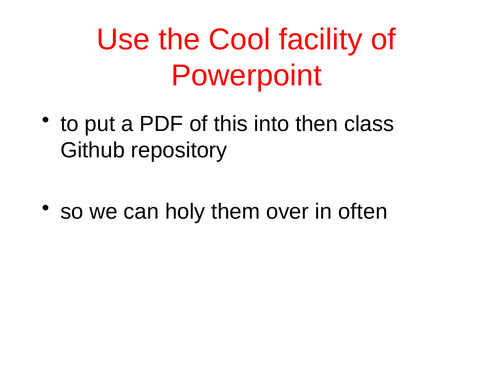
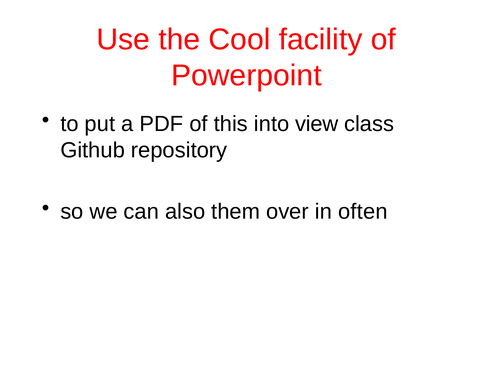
then: then -> view
holy: holy -> also
